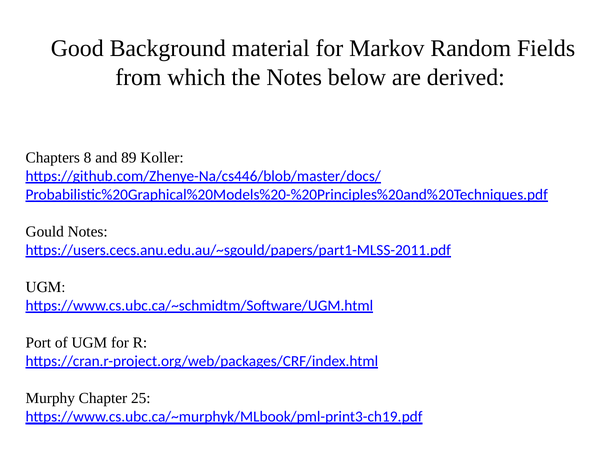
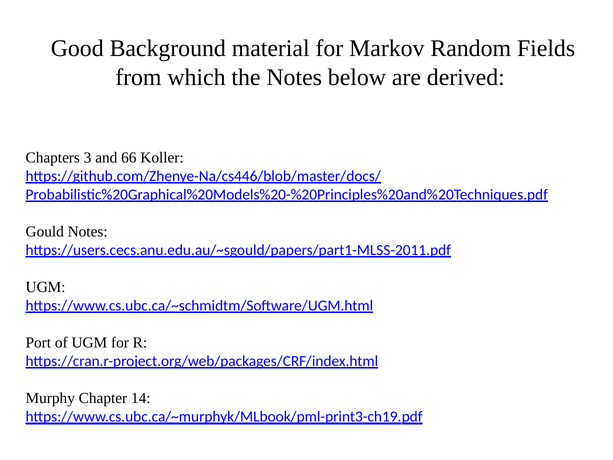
8: 8 -> 3
89: 89 -> 66
25: 25 -> 14
